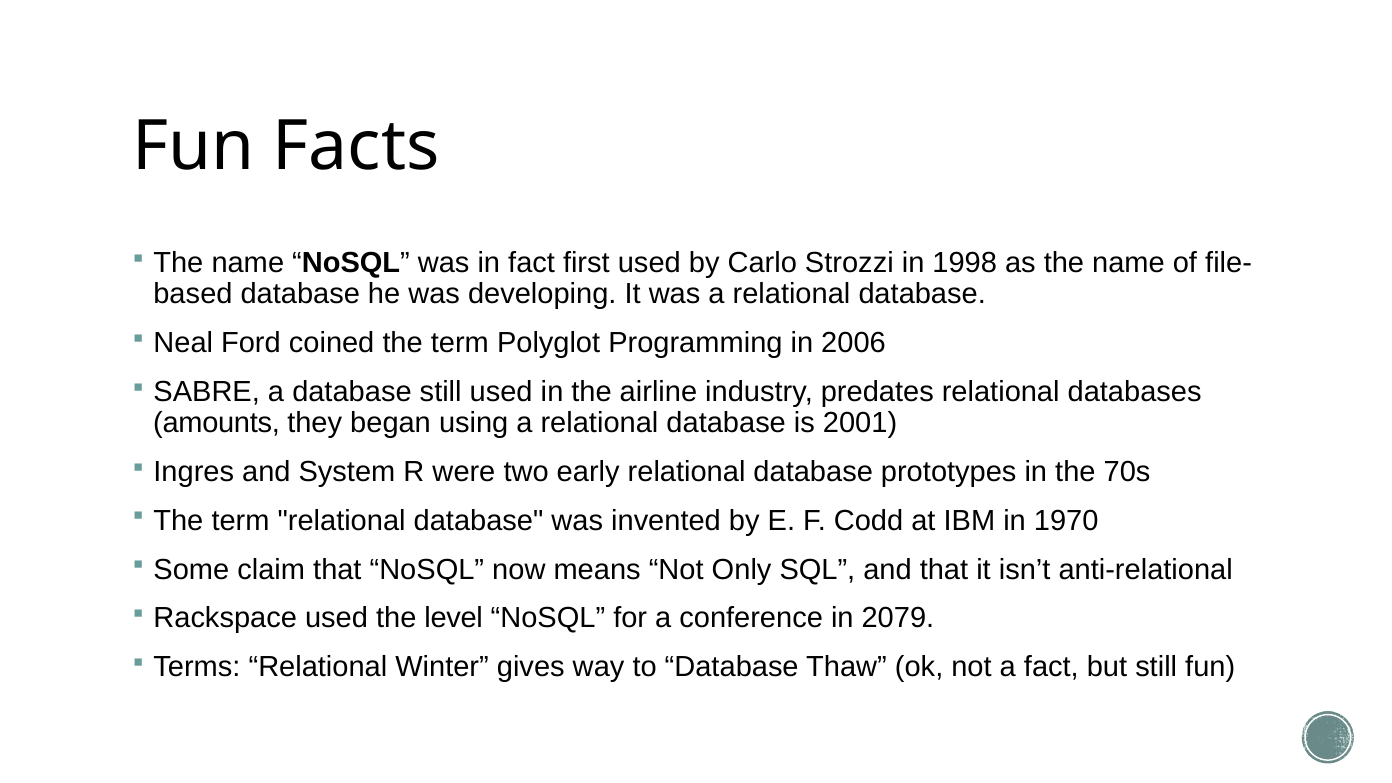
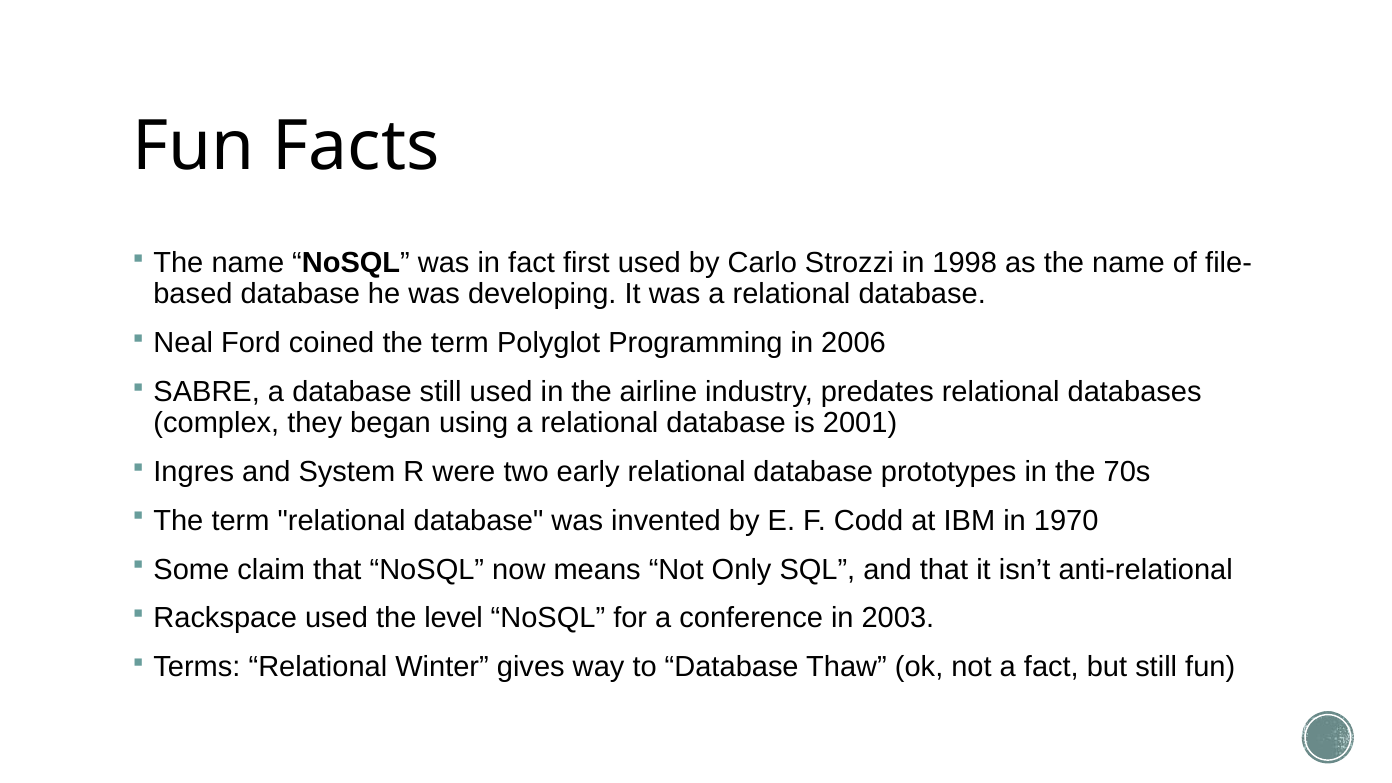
amounts: amounts -> complex
2079: 2079 -> 2003
